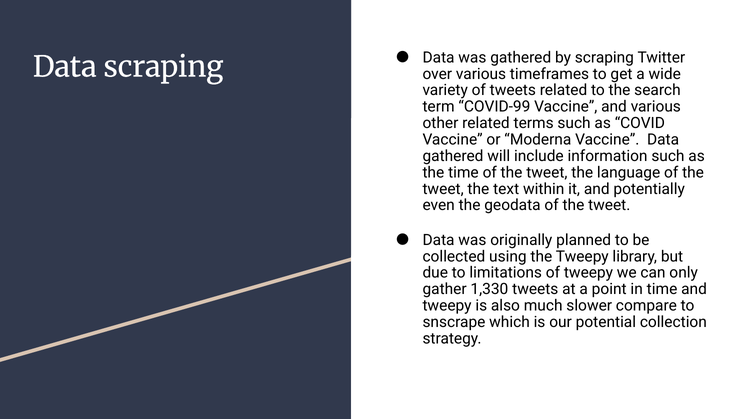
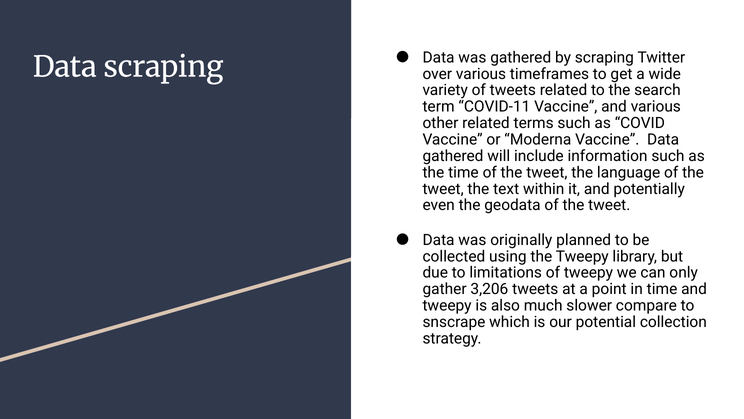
COVID-99: COVID-99 -> COVID-11
1,330: 1,330 -> 3,206
